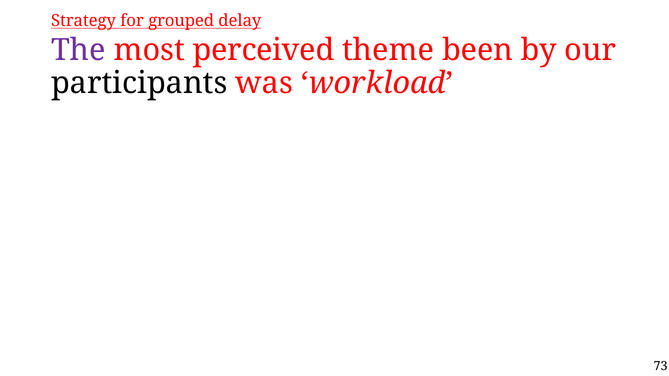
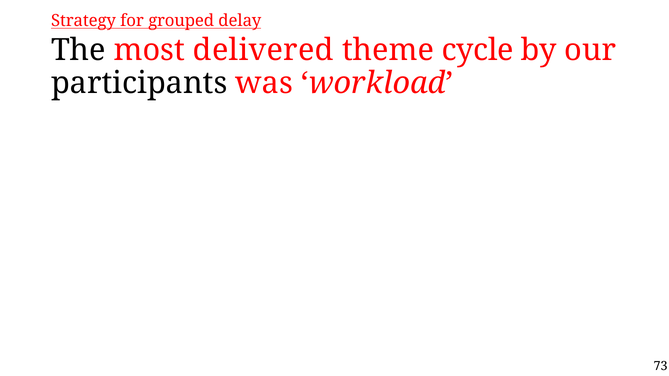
The colour: purple -> black
perceived: perceived -> delivered
been: been -> cycle
